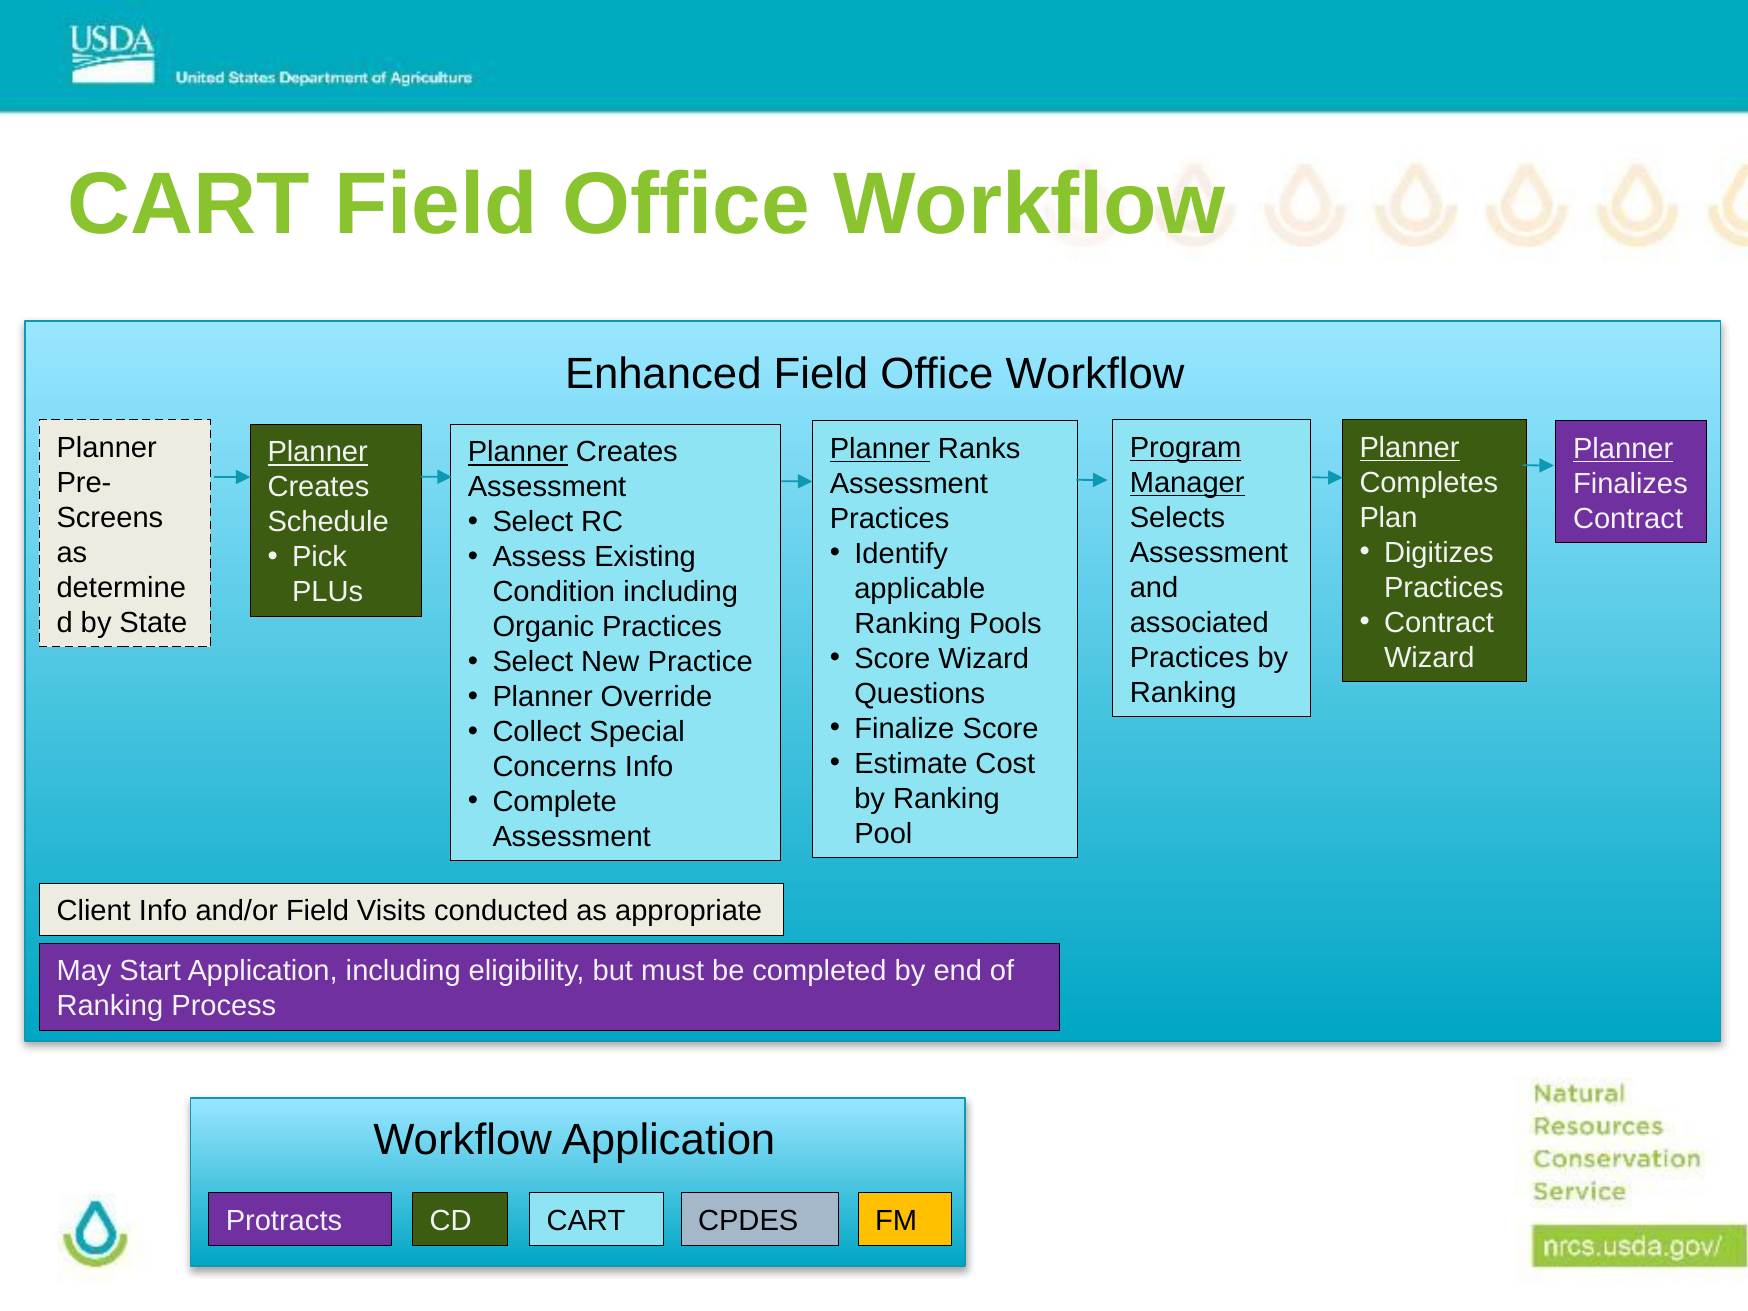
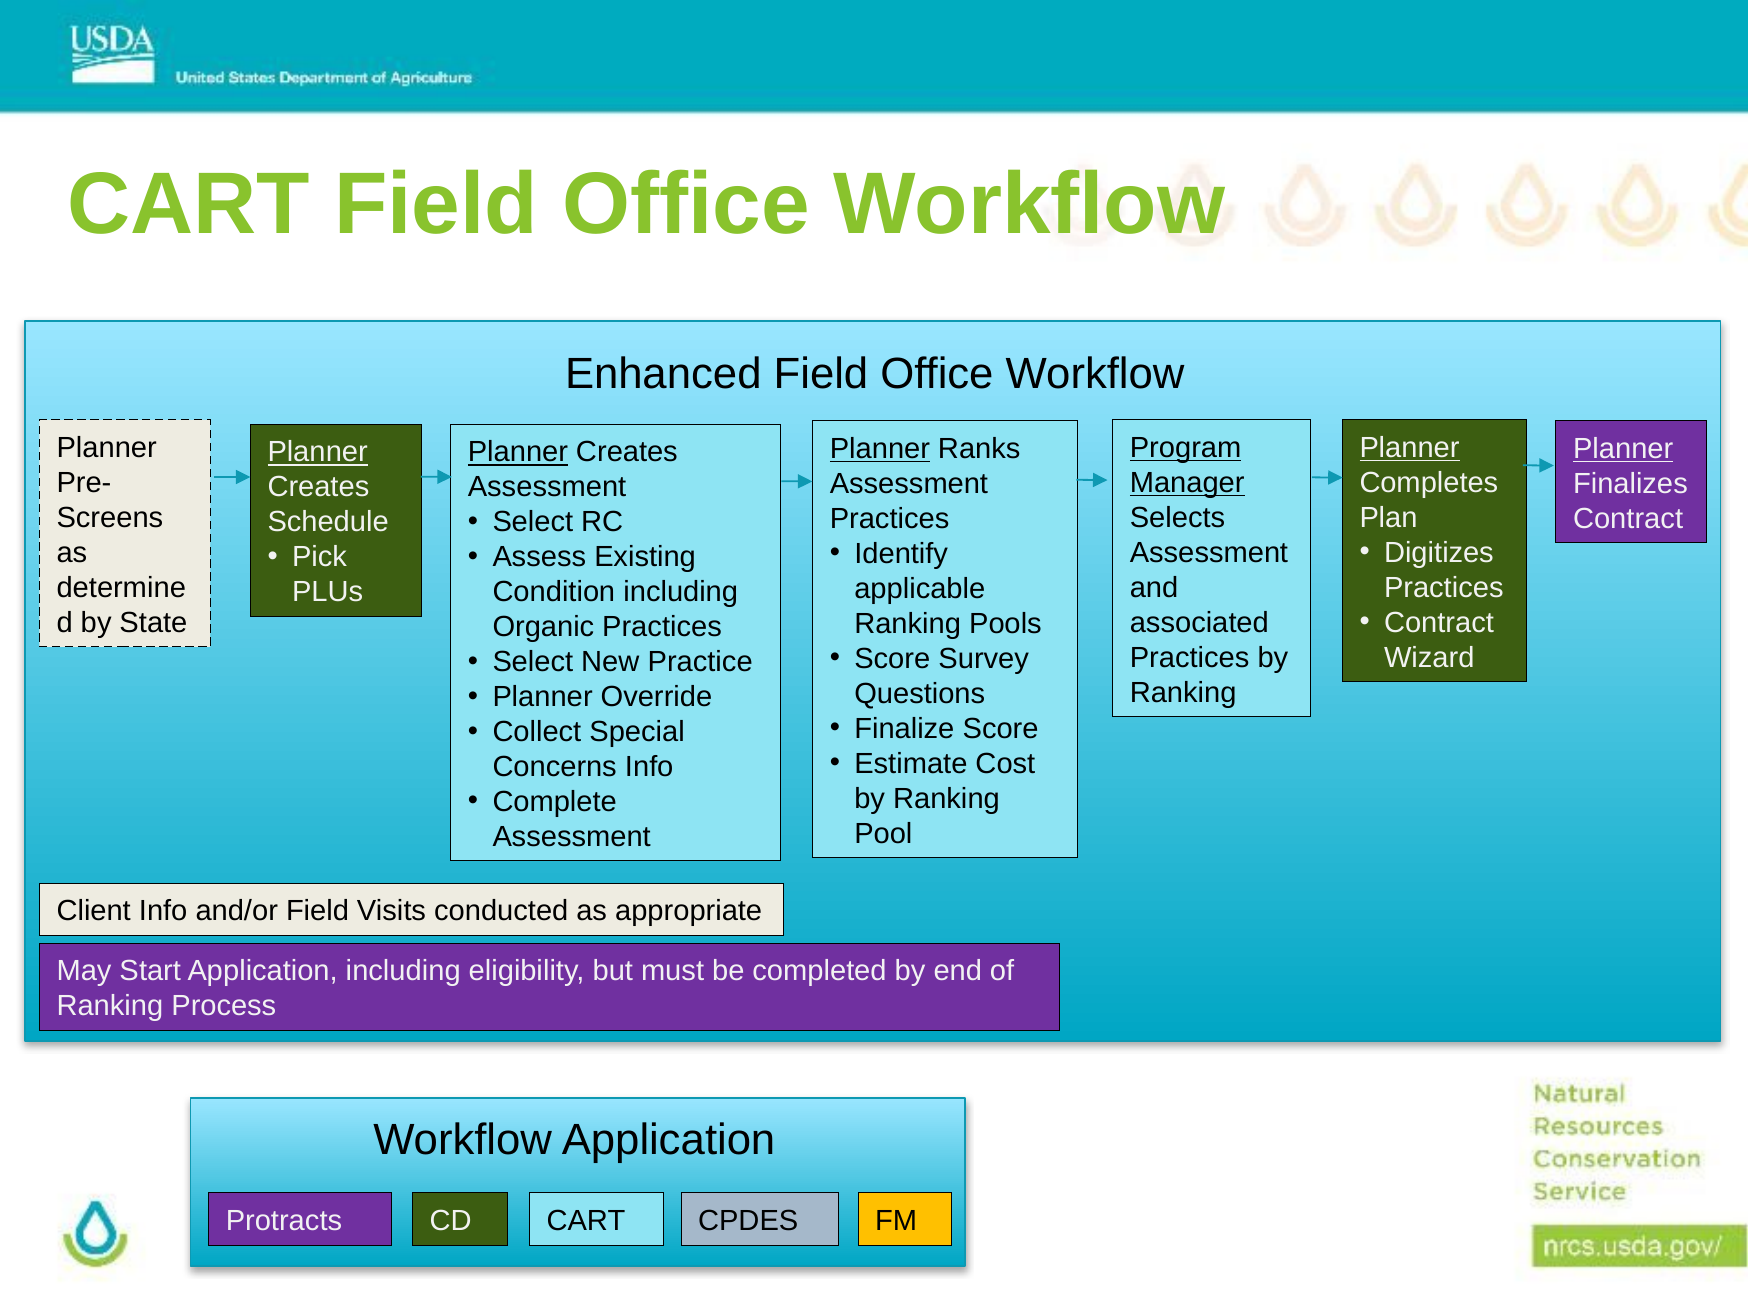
Score Wizard: Wizard -> Survey
